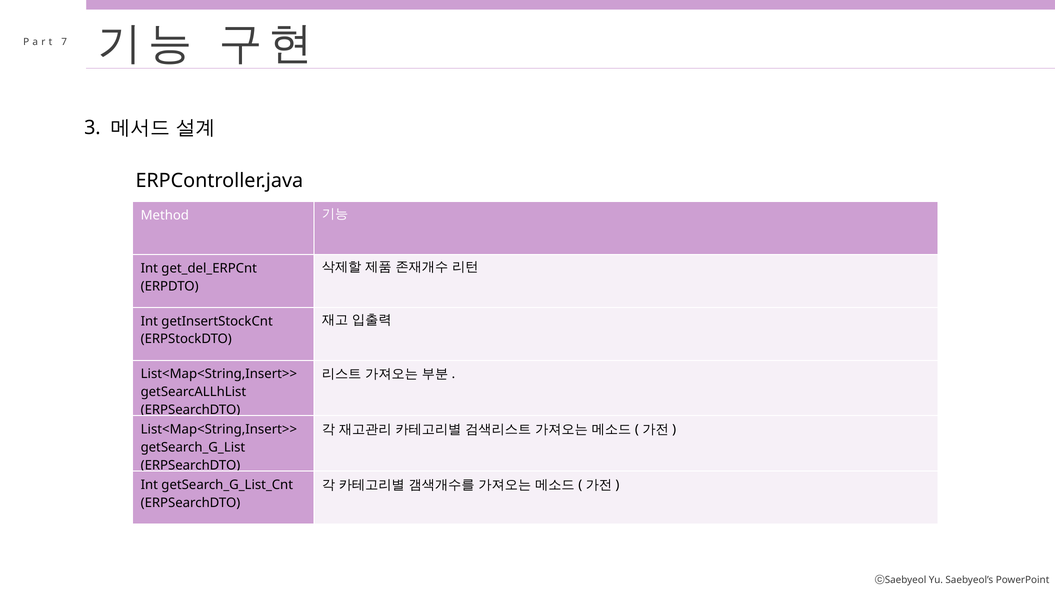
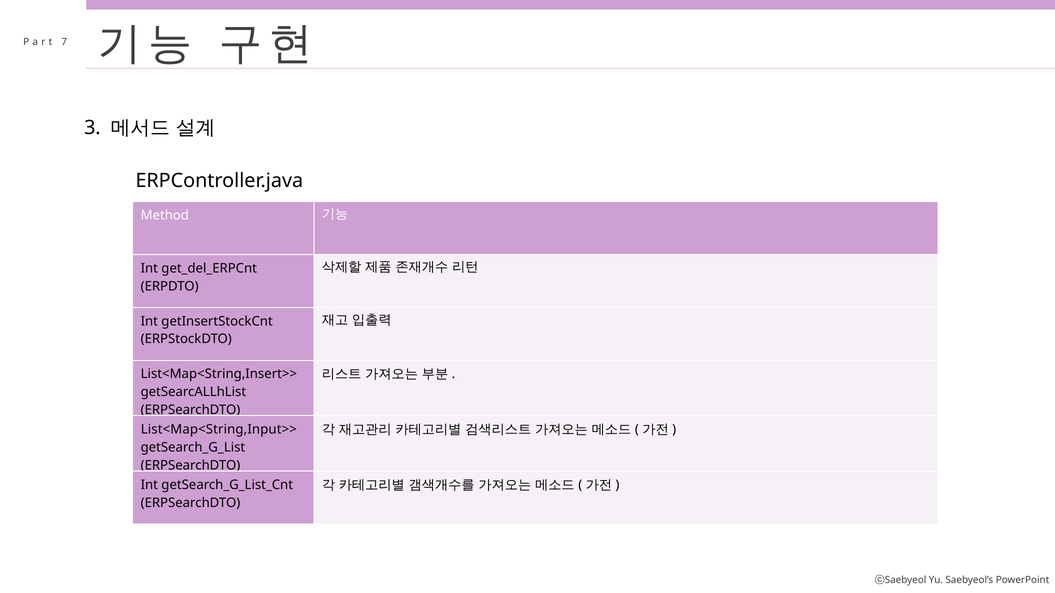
List<Map<String,Insert>> at (219, 430): List<Map<String,Insert>> -> List<Map<String,Input>>
